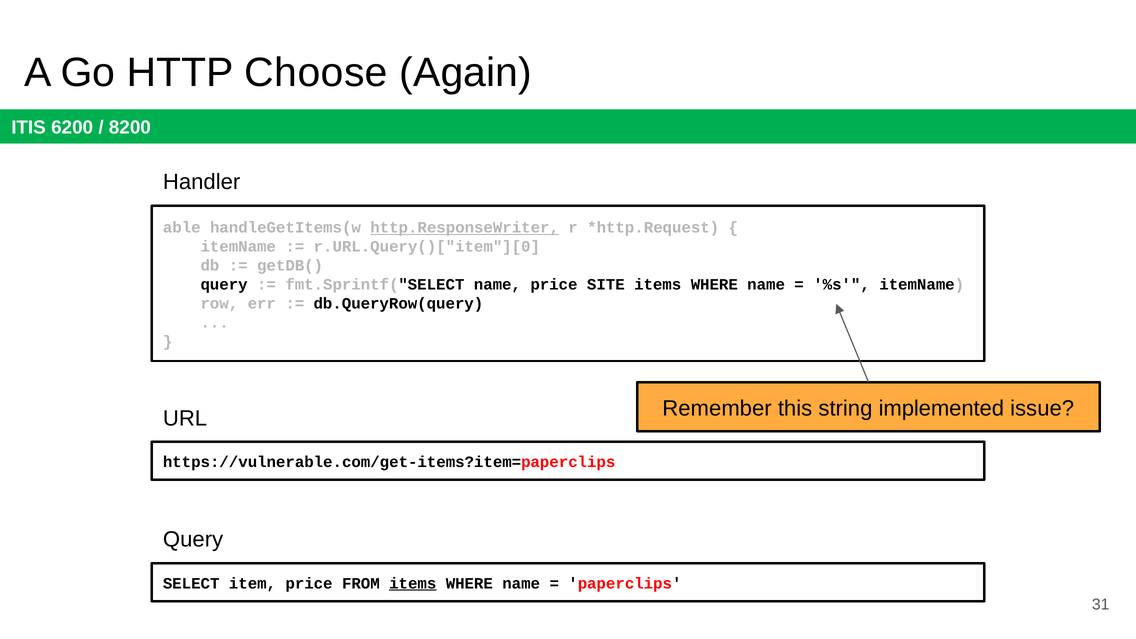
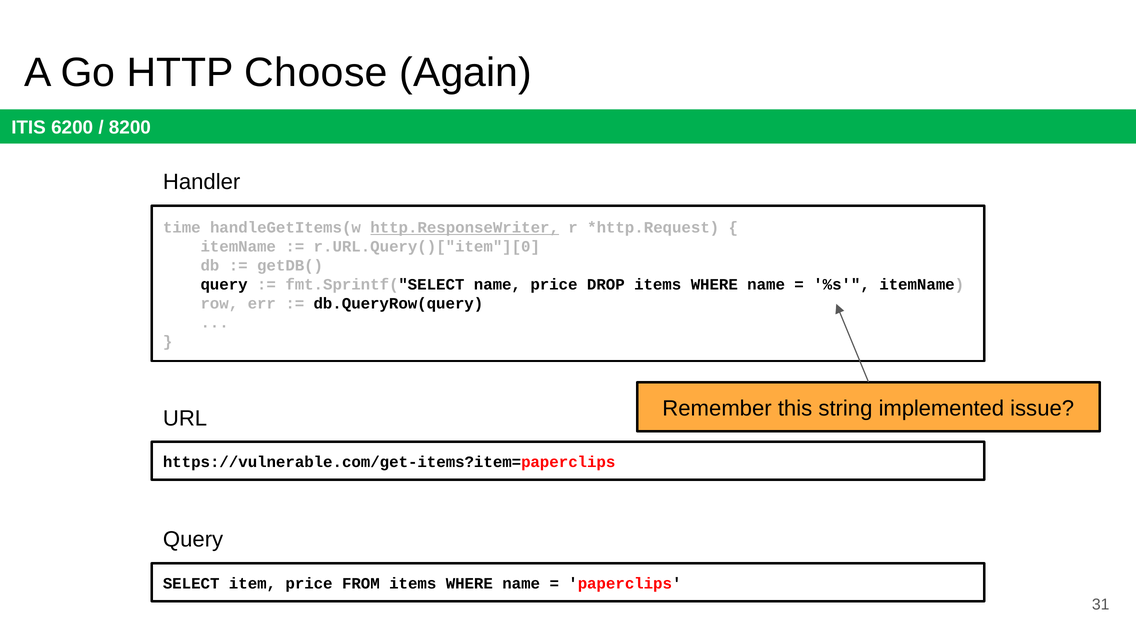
able: able -> time
SITE: SITE -> DROP
items at (413, 583) underline: present -> none
